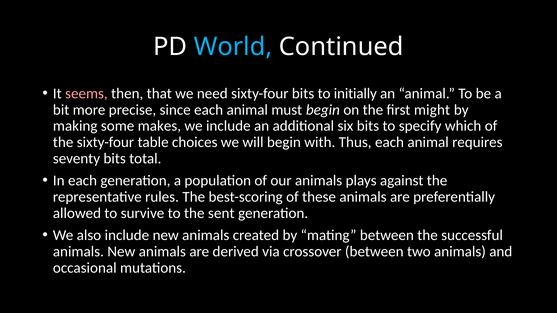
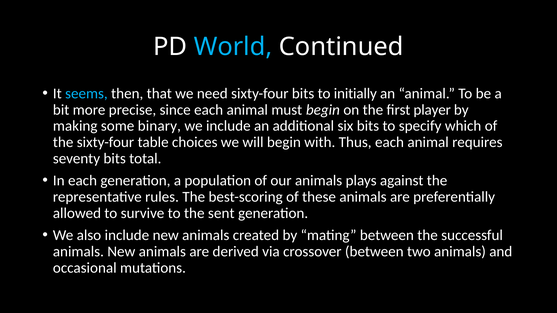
seems colour: pink -> light blue
might: might -> player
makes: makes -> binary
